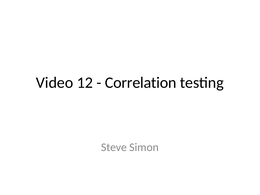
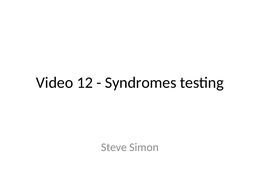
Correlation: Correlation -> Syndromes
